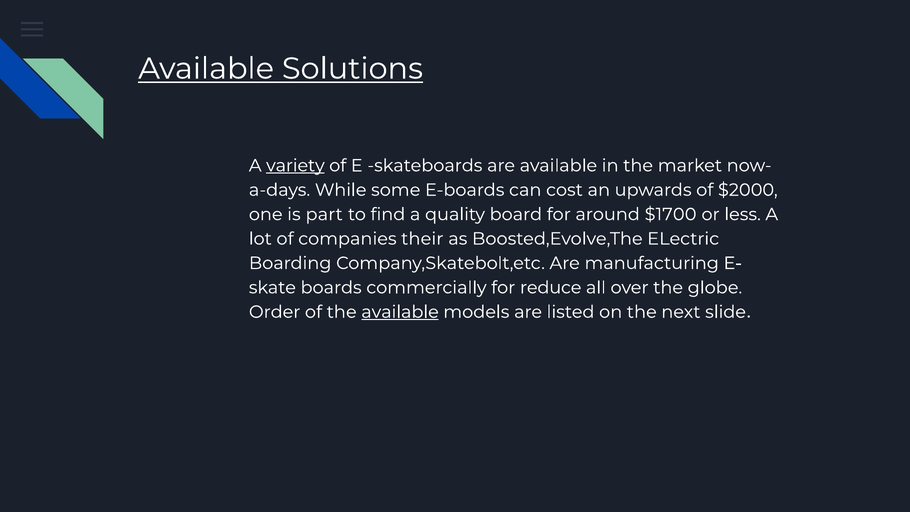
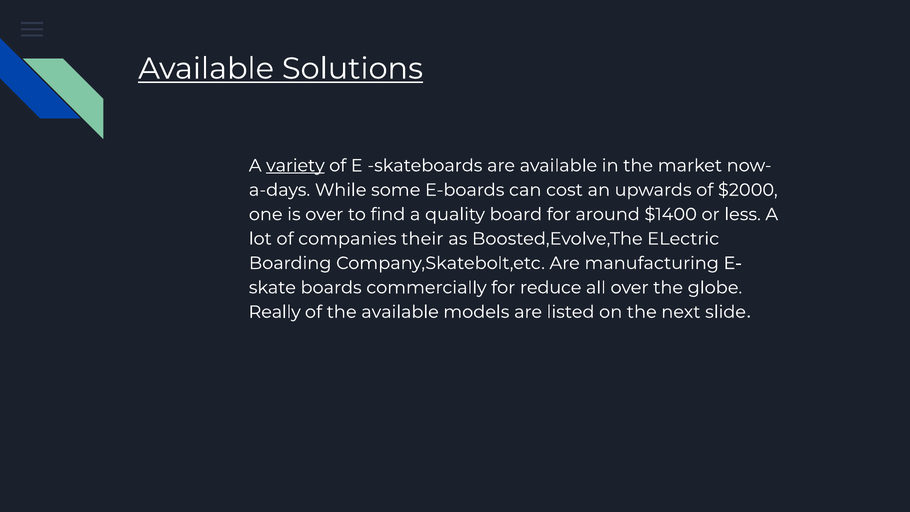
is part: part -> over
$1700: $1700 -> $1400
Order: Order -> Really
available at (400, 312) underline: present -> none
